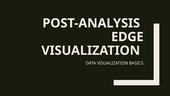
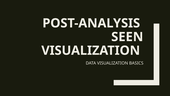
EDGE: EDGE -> SEEN
